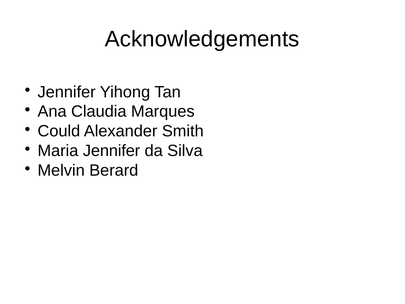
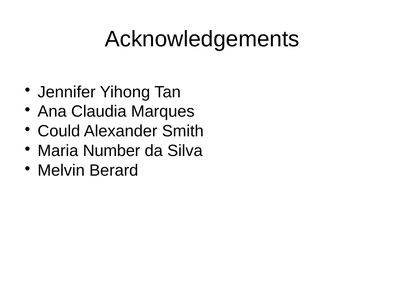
Maria Jennifer: Jennifer -> Number
